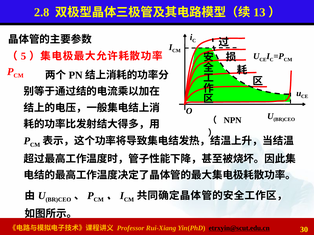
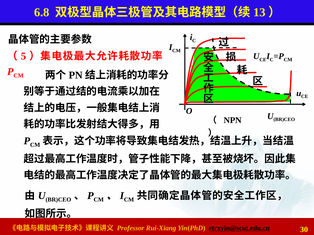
2.8: 2.8 -> 6.8
